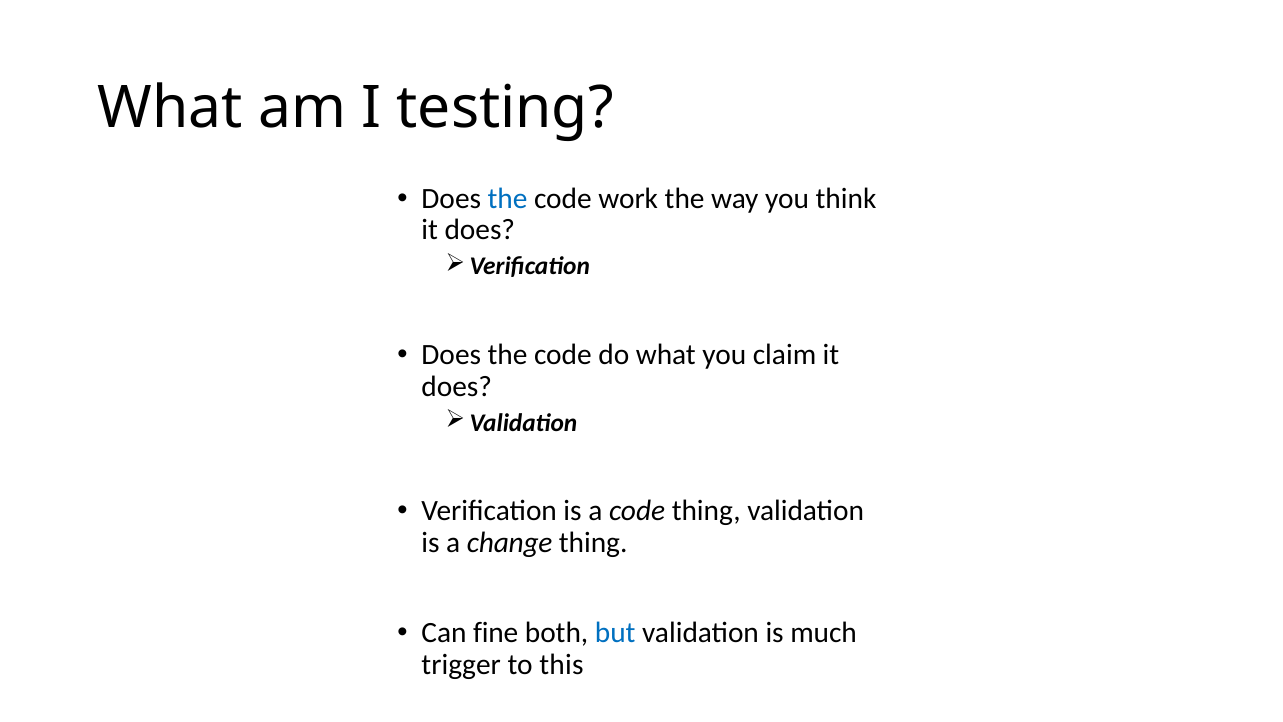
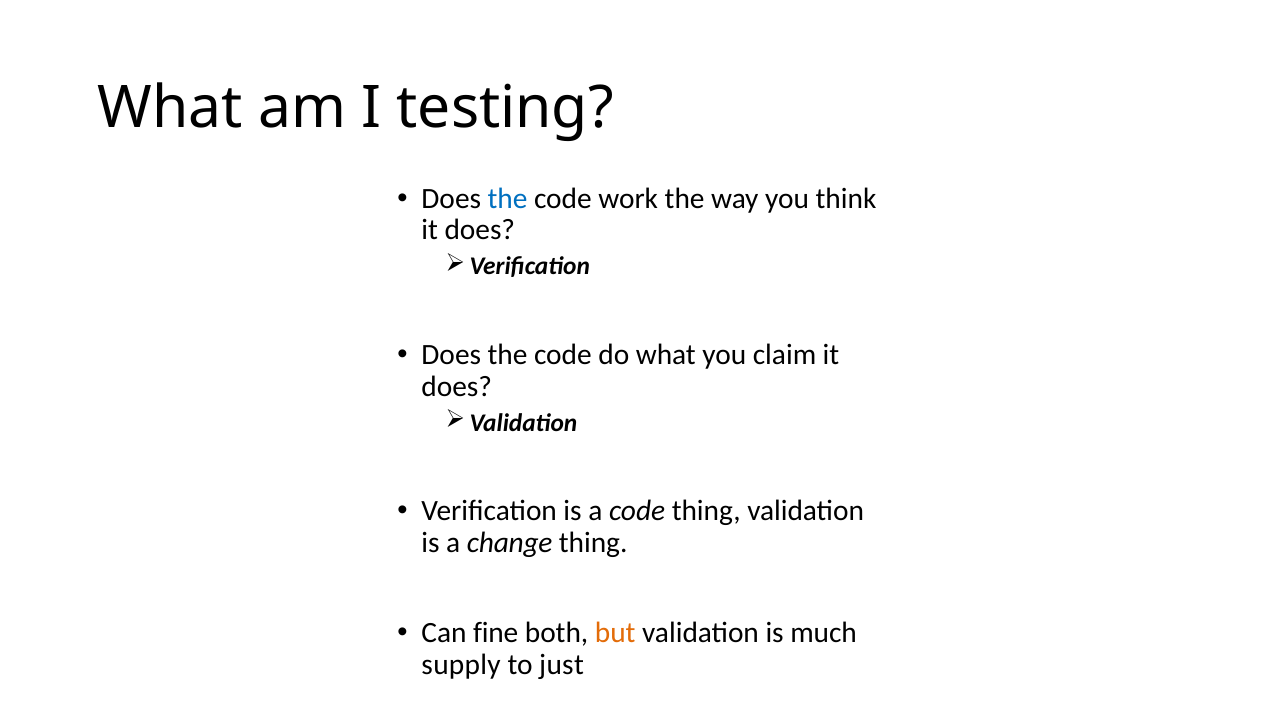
but colour: blue -> orange
trigger: trigger -> supply
this: this -> just
